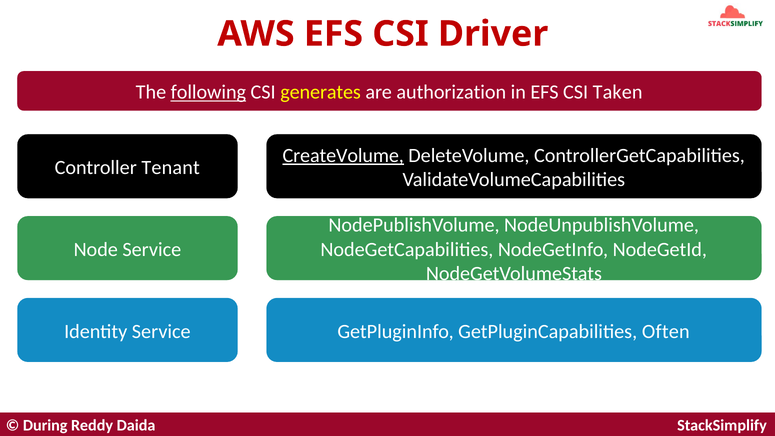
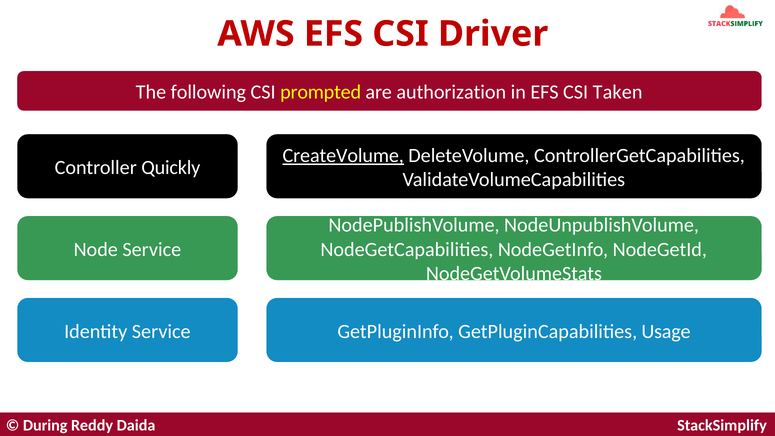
following underline: present -> none
generates: generates -> prompted
Tenant: Tenant -> Quickly
Often: Often -> Usage
